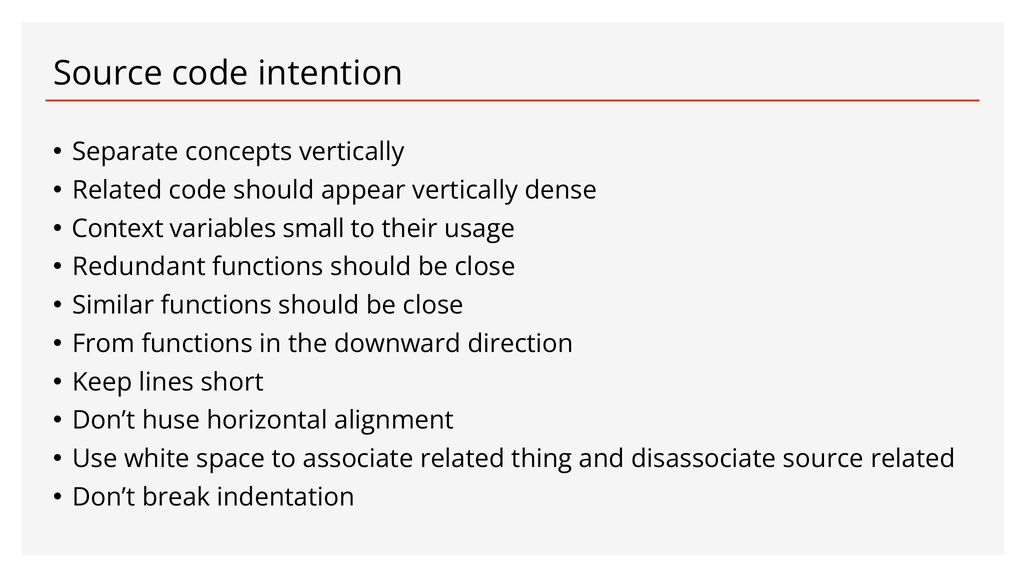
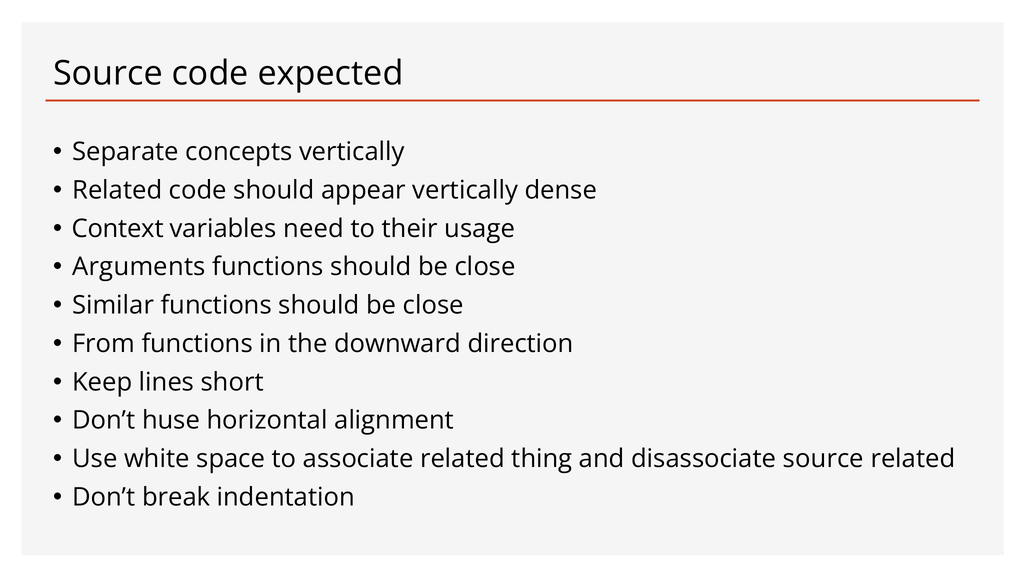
intention: intention -> expected
small: small -> need
Redundant: Redundant -> Arguments
